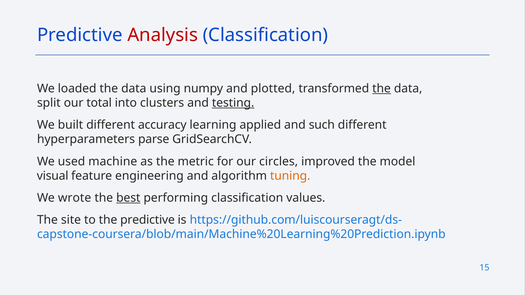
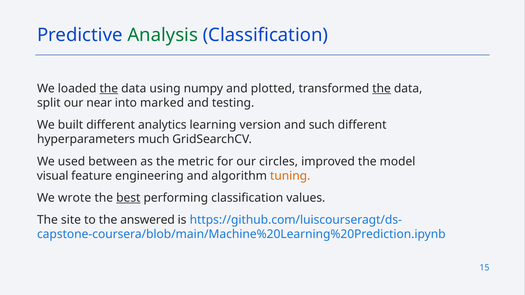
Analysis colour: red -> green
the at (109, 89) underline: none -> present
total: total -> near
clusters: clusters -> marked
testing underline: present -> none
accuracy: accuracy -> analytics
applied: applied -> version
parse: parse -> much
machine: machine -> between
the predictive: predictive -> answered
